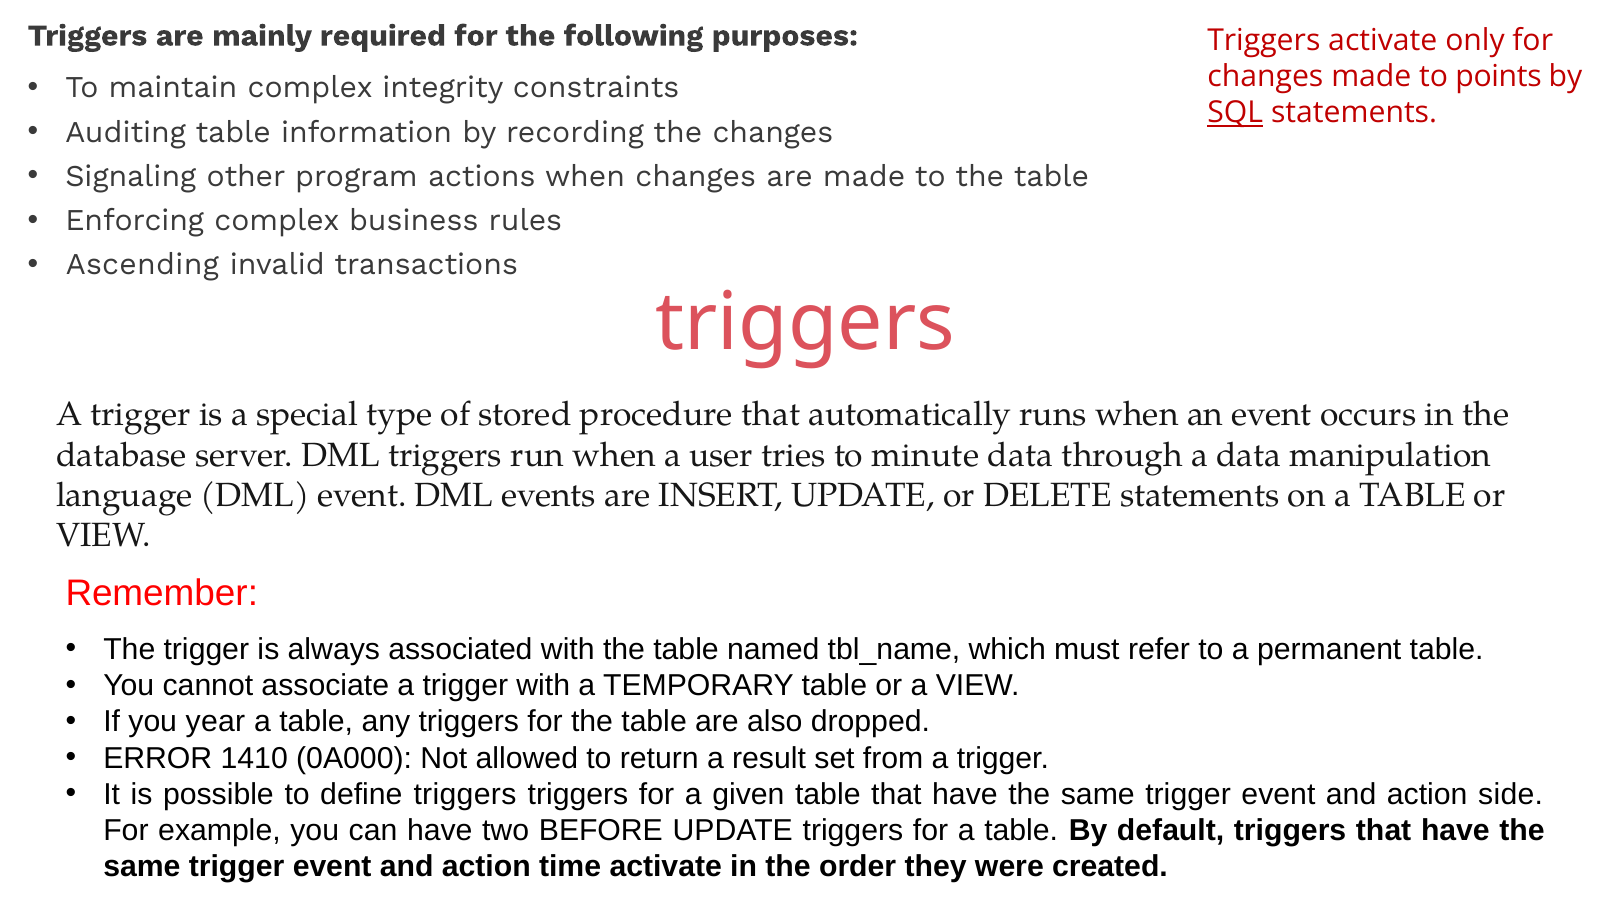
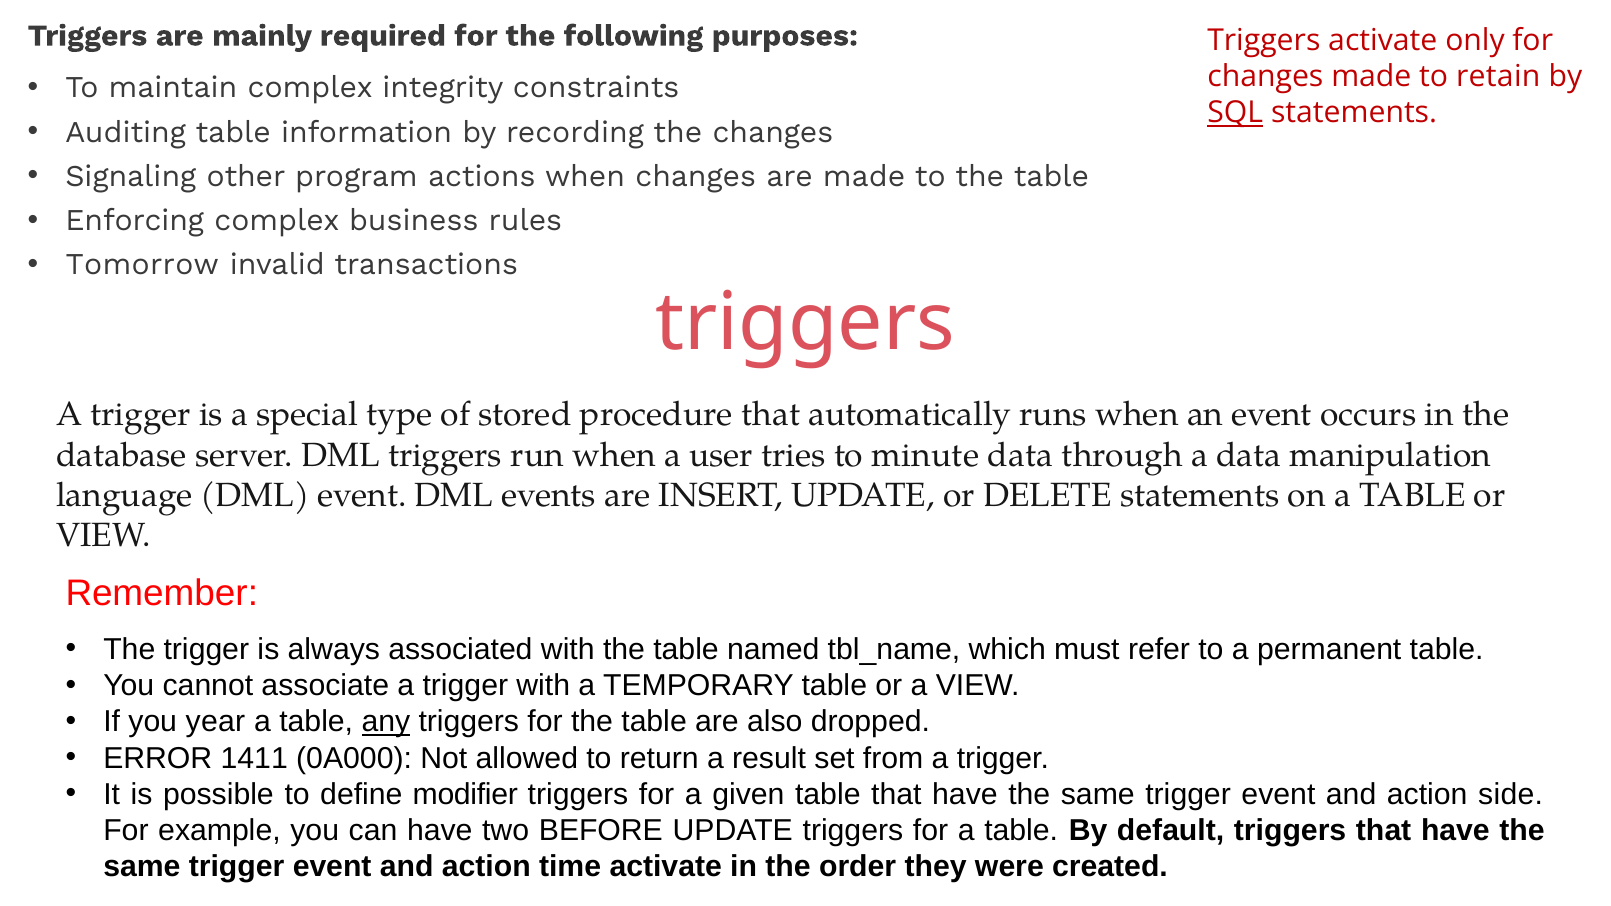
points: points -> retain
Ascending: Ascending -> Tomorrow
any underline: none -> present
1410: 1410 -> 1411
define triggers: triggers -> modifier
